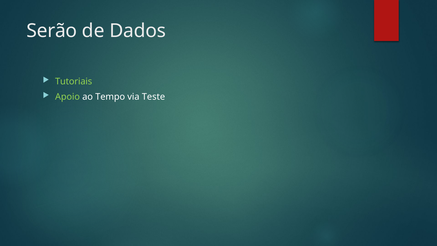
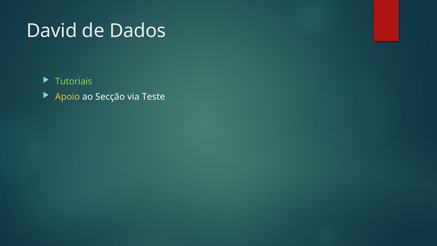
Serão: Serão -> David
Apoio colour: light green -> yellow
Tempo: Tempo -> Secção
